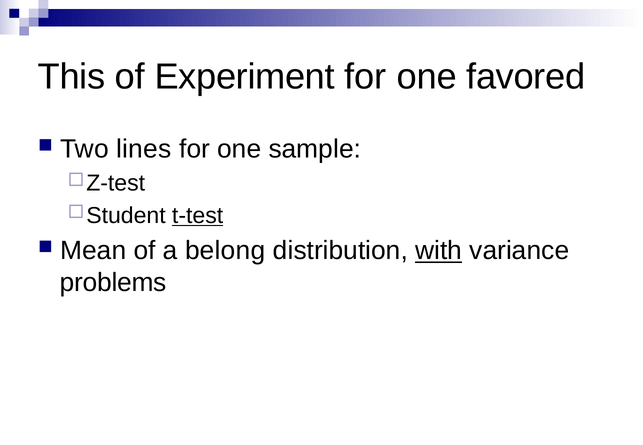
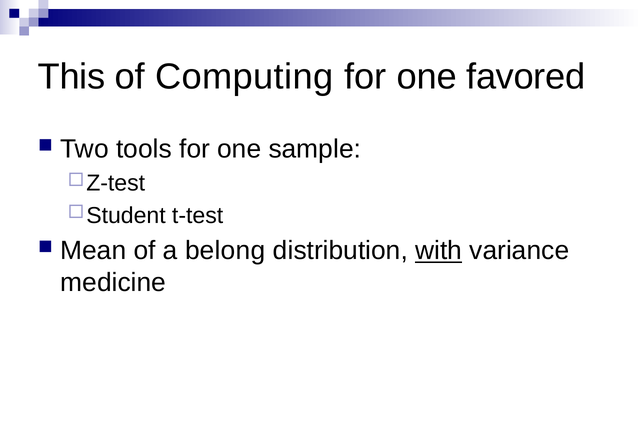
Experiment: Experiment -> Computing
lines: lines -> tools
t-test underline: present -> none
problems: problems -> medicine
